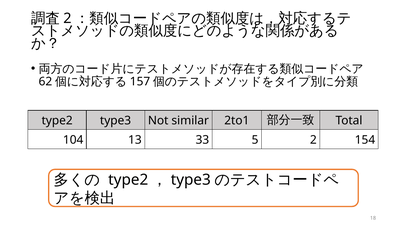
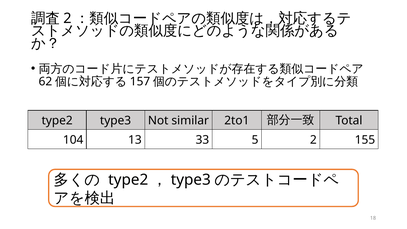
154: 154 -> 155
